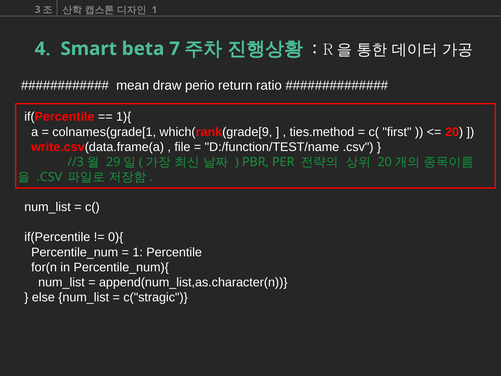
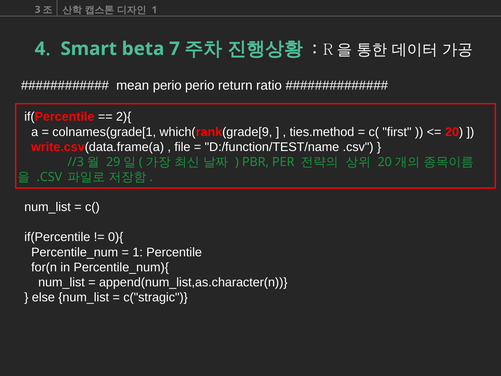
mean draw: draw -> perio
1){: 1){ -> 2){
